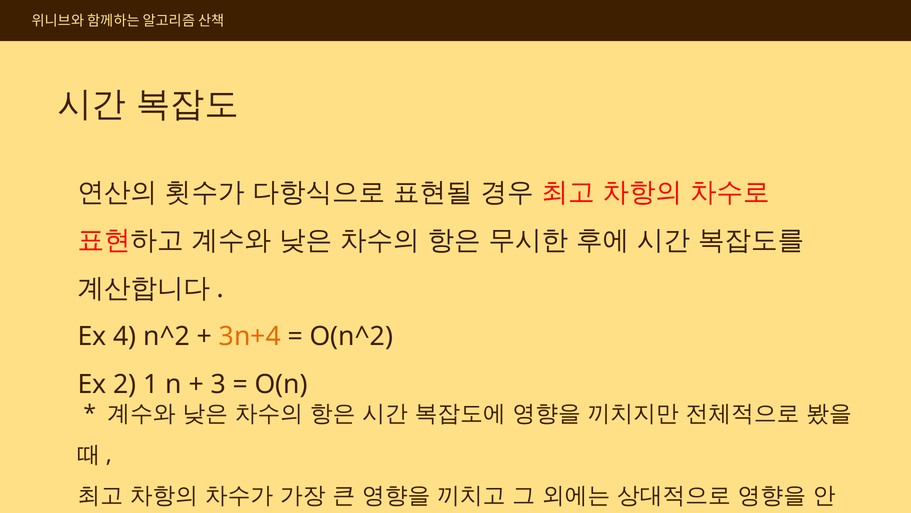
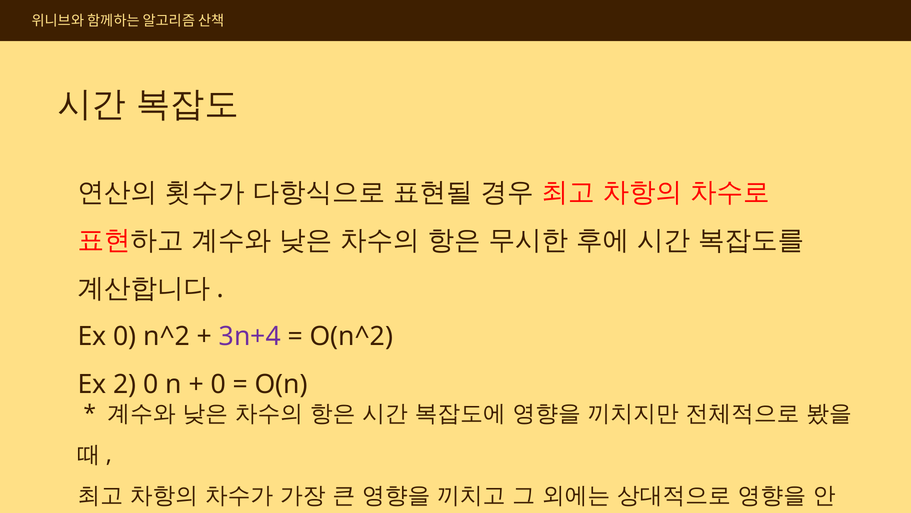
Ex 4: 4 -> 0
3n+4 colour: orange -> purple
2 1: 1 -> 0
3 at (218, 384): 3 -> 0
